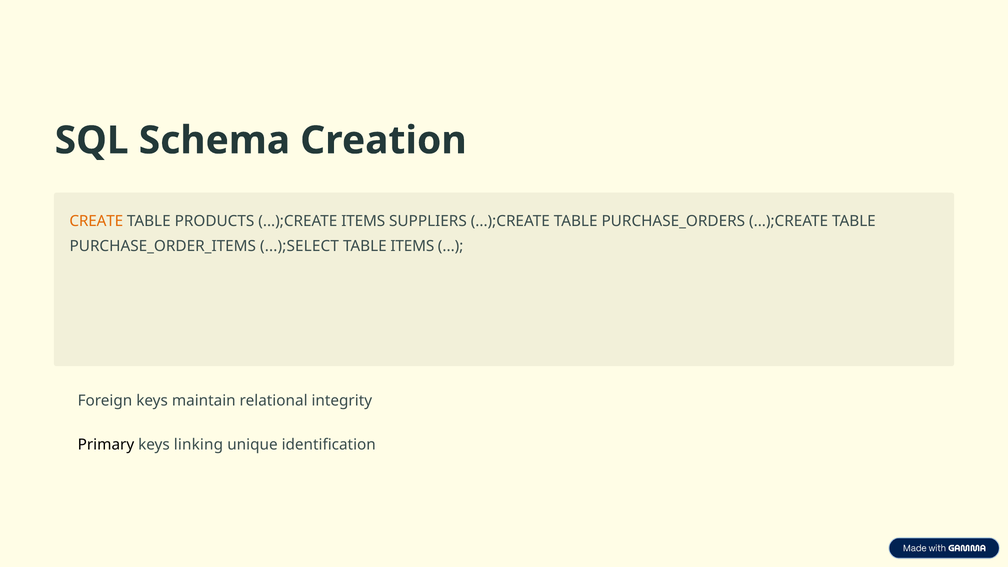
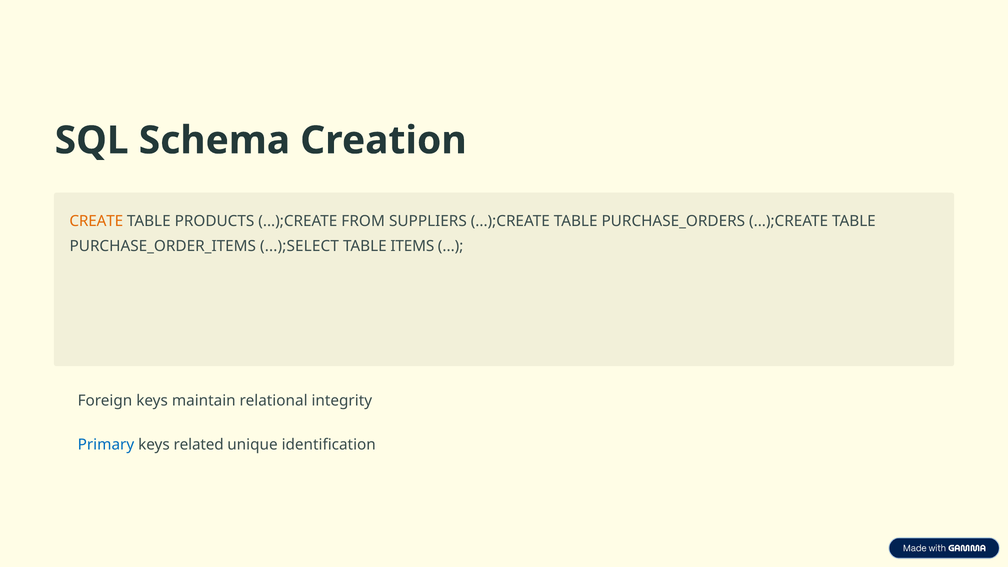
...);CREATE ITEMS: ITEMS -> FROM
Primary colour: black -> blue
linking: linking -> related
